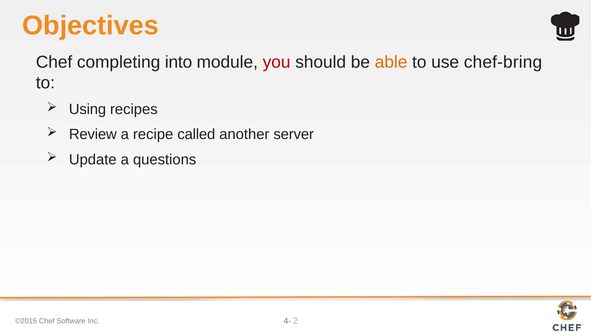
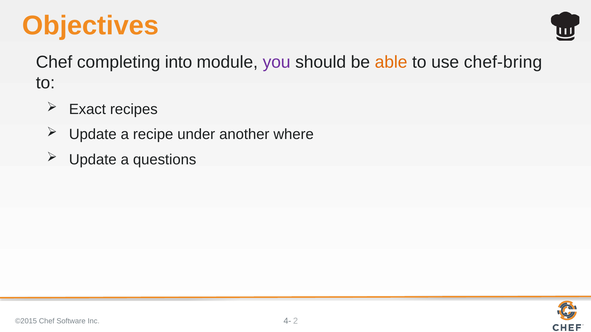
you colour: red -> purple
Using: Using -> Exact
Review at (93, 135): Review -> Update
called: called -> under
server: server -> where
